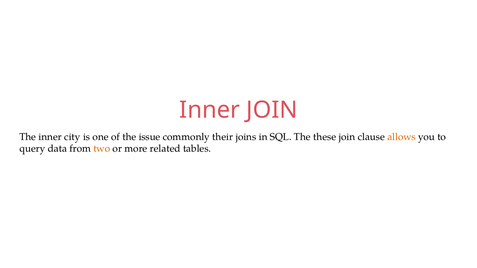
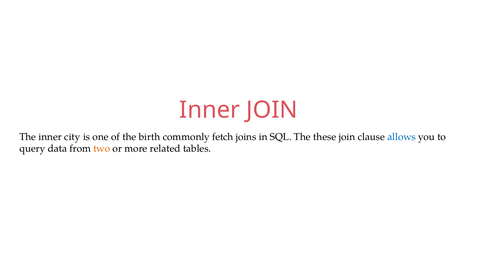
issue: issue -> birth
their: their -> fetch
allows colour: orange -> blue
